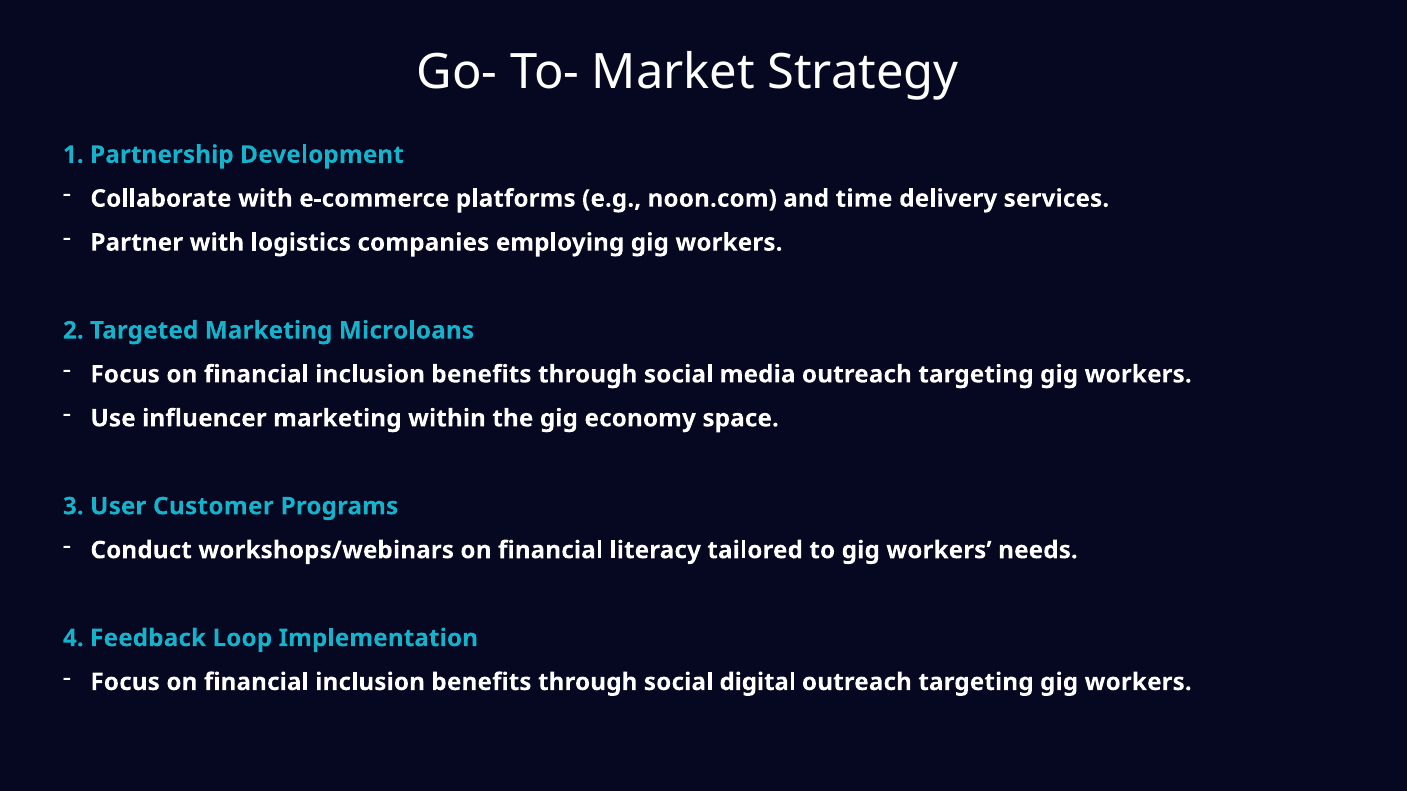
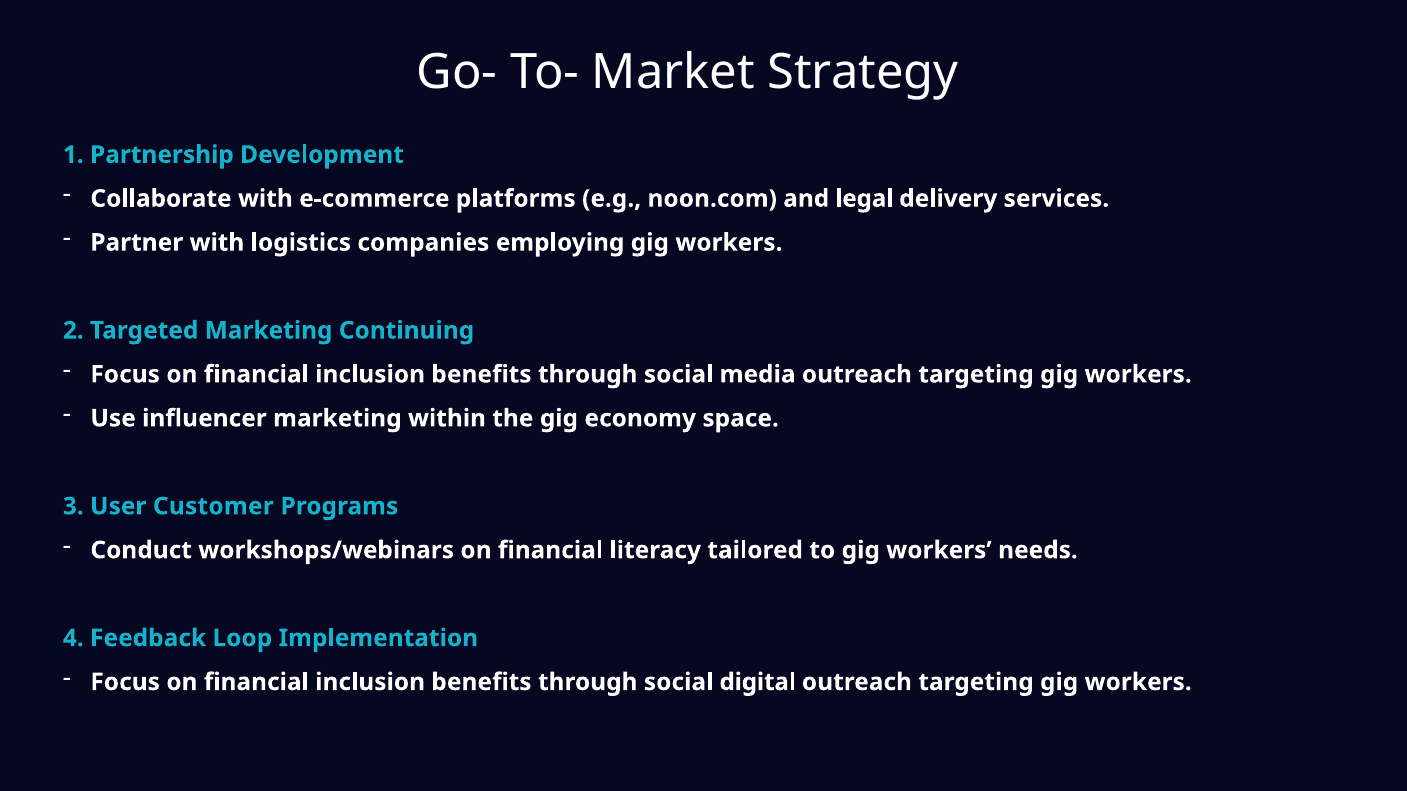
time: time -> legal
Microloans: Microloans -> Continuing
